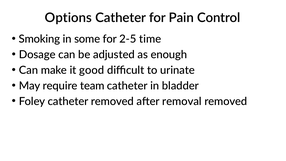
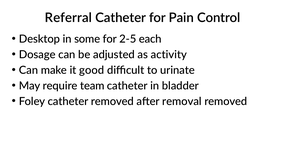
Options: Options -> Referral
Smoking: Smoking -> Desktop
time: time -> each
enough: enough -> activity
